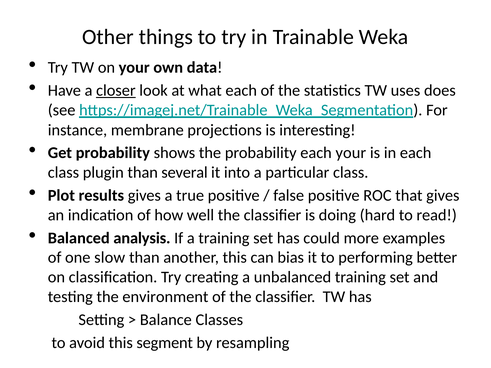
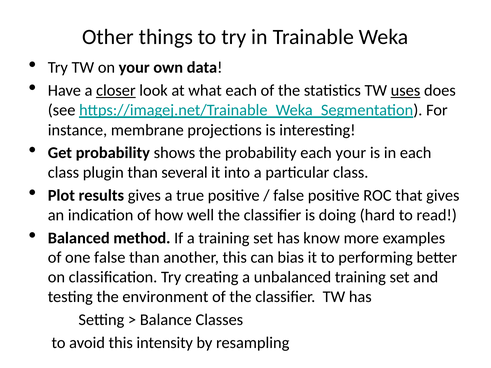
uses underline: none -> present
analysis: analysis -> method
could: could -> know
one slow: slow -> false
segment: segment -> intensity
